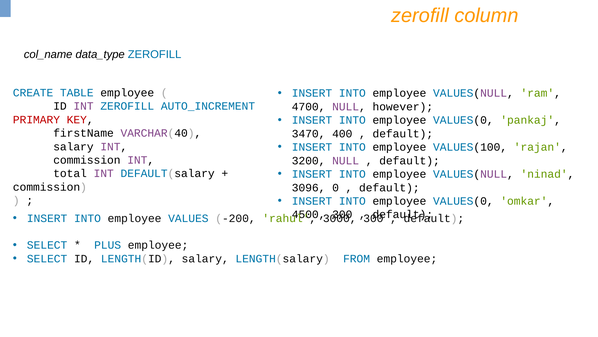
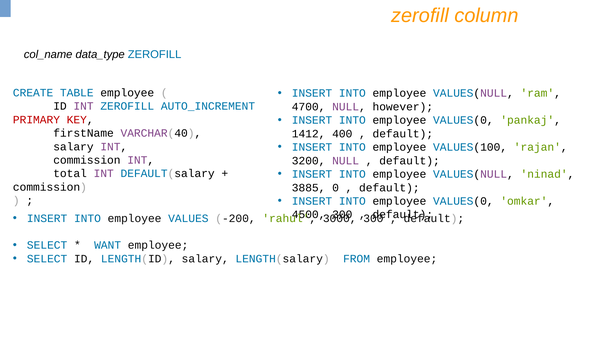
3470: 3470 -> 1412
3096: 3096 -> 3885
PLUS: PLUS -> WANT
